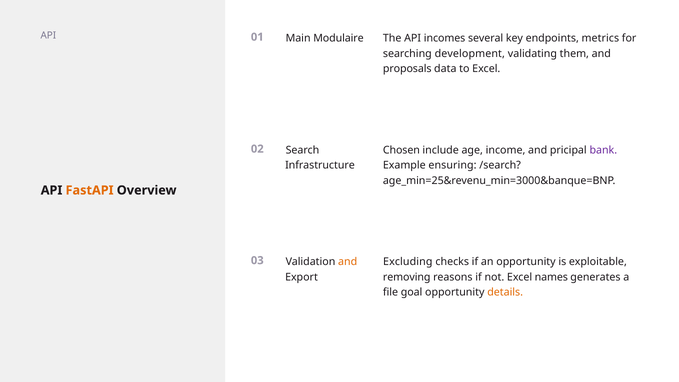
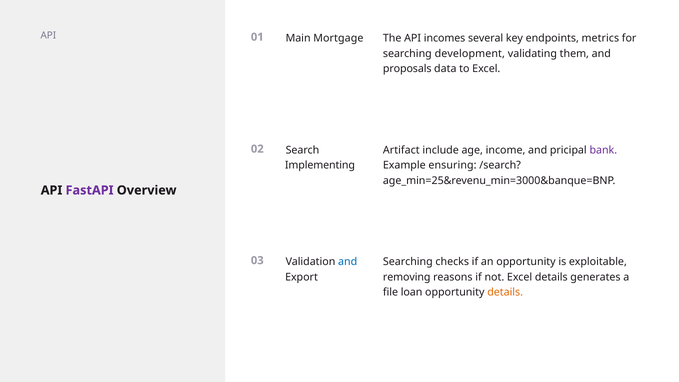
Modulaire: Modulaire -> Mortgage
Chosen: Chosen -> Artifact
Infrastructure: Infrastructure -> Implementing
FastAPI colour: orange -> purple
and at (348, 262) colour: orange -> blue
Excluding at (408, 262): Excluding -> Searching
Excel names: names -> details
goal: goal -> loan
